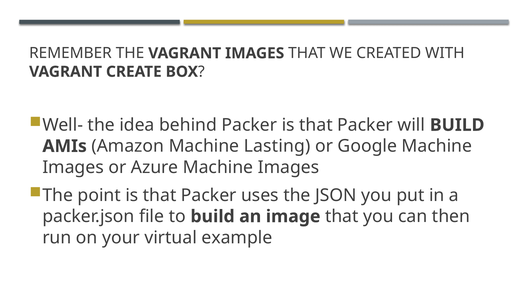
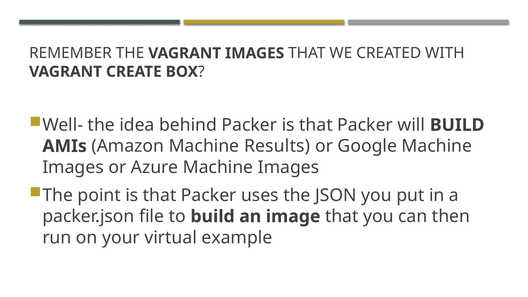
Lasting: Lasting -> Results
